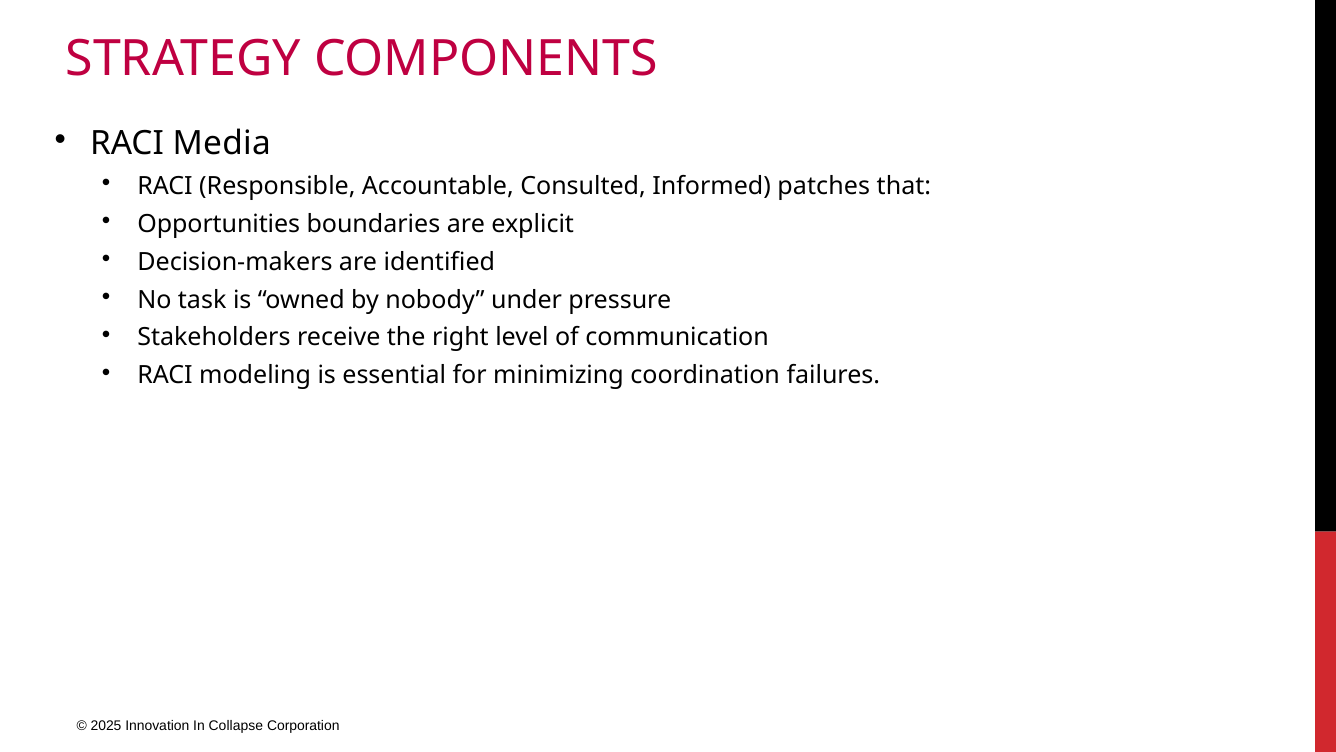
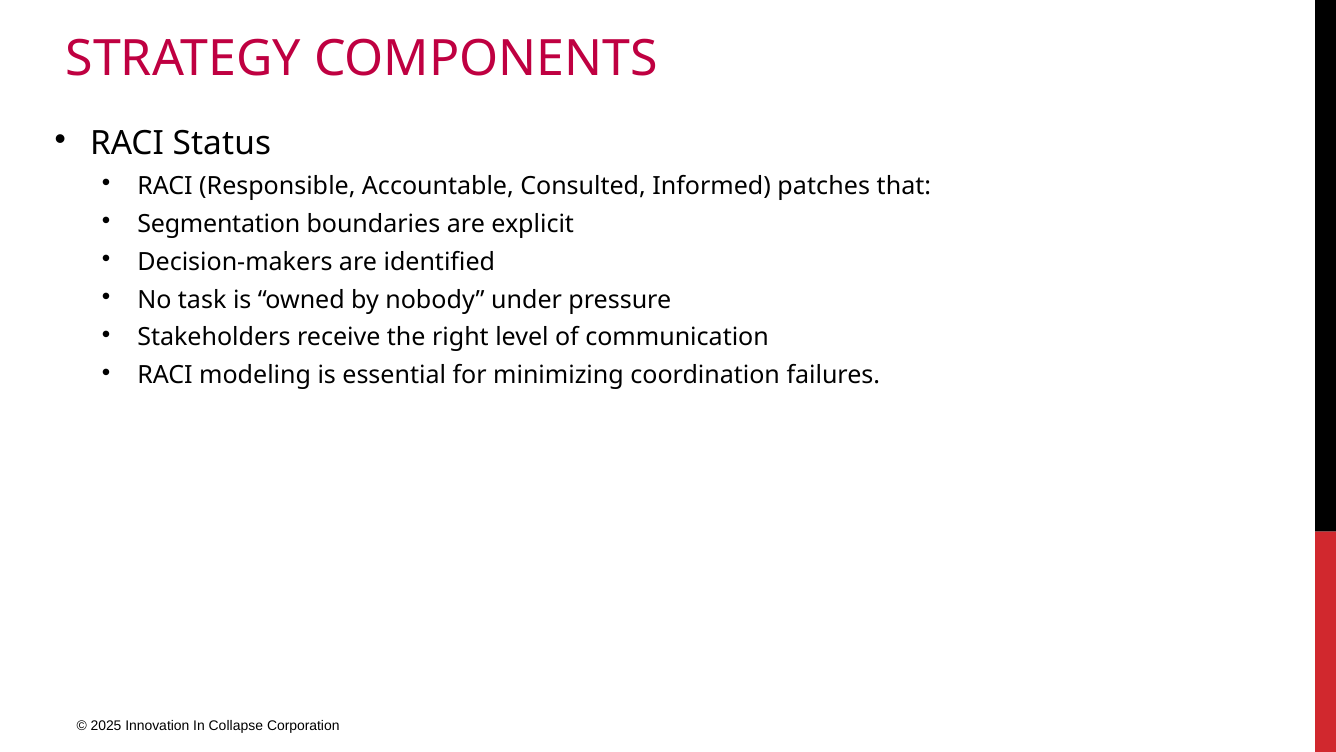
Media: Media -> Status
Opportunities: Opportunities -> Segmentation
